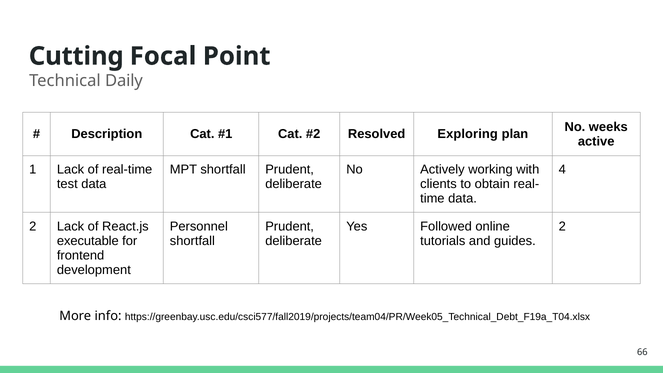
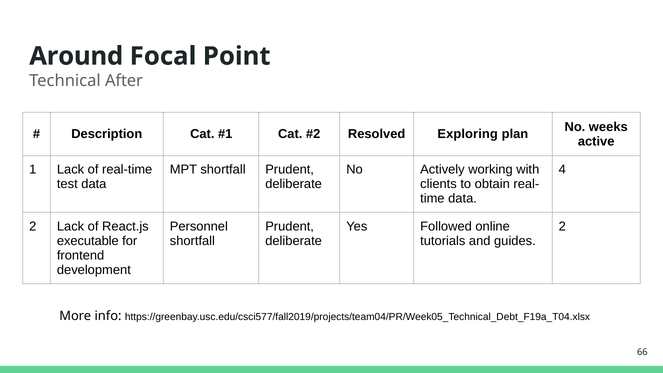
Cutting: Cutting -> Around
Daily: Daily -> After
